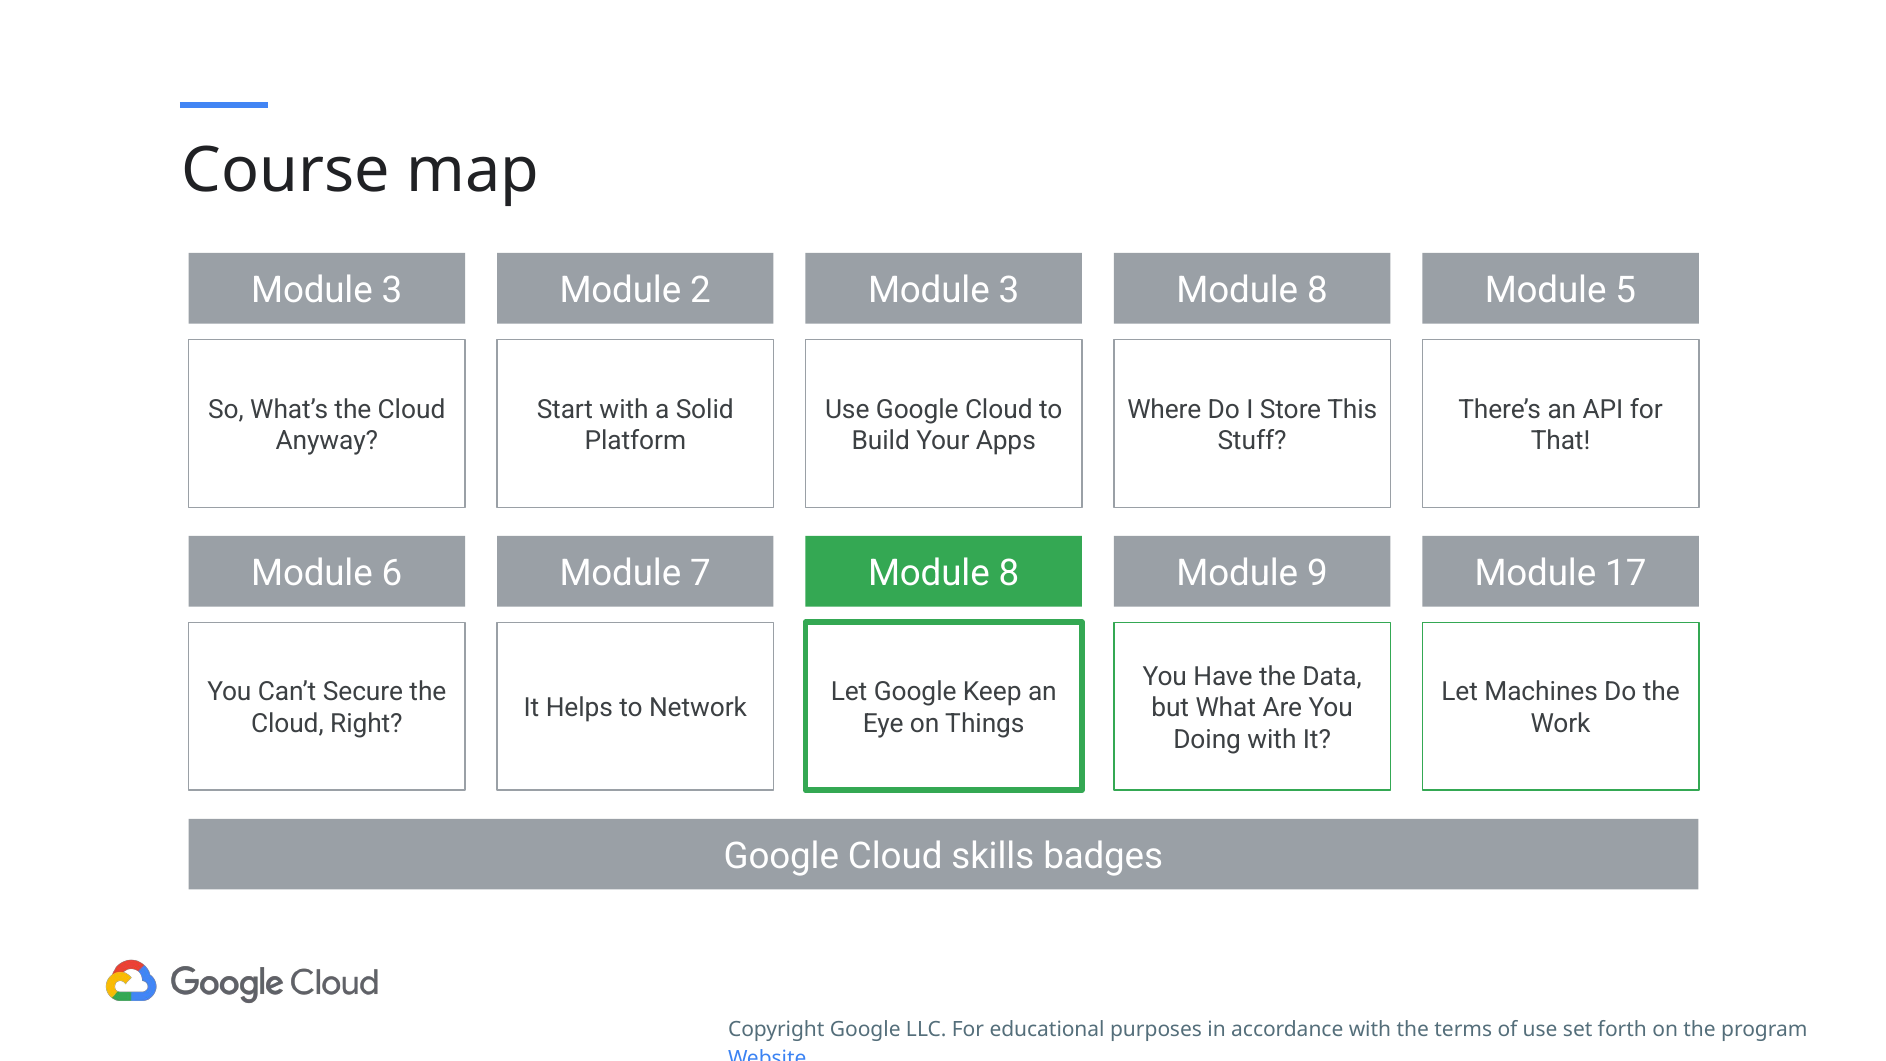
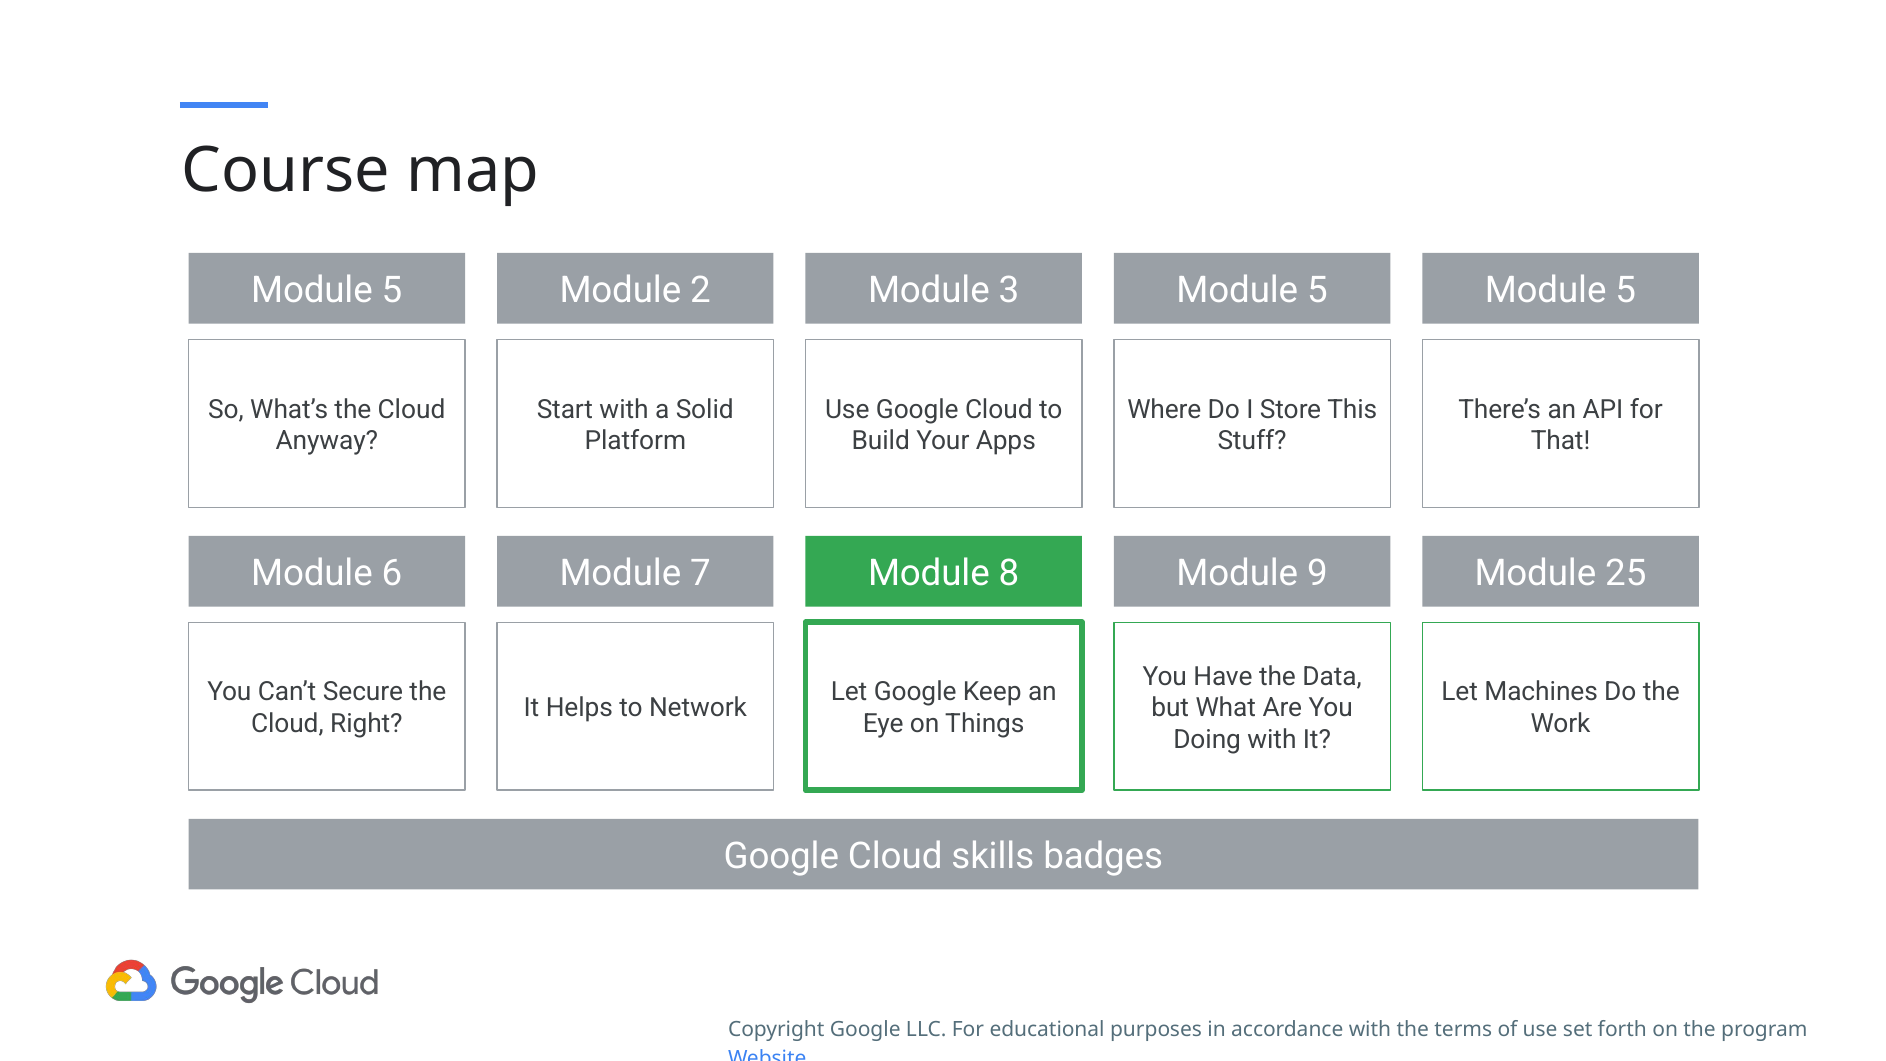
3 at (392, 291): 3 -> 5
3 Module 8: 8 -> 5
17: 17 -> 25
